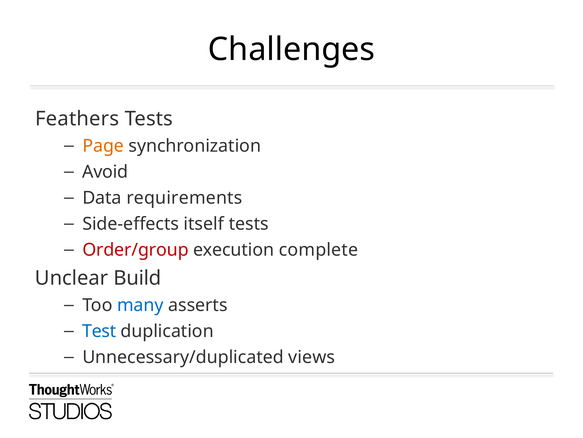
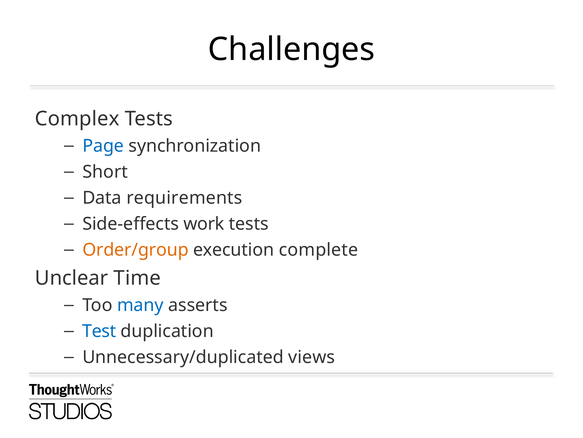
Feathers: Feathers -> Complex
Page colour: orange -> blue
Avoid: Avoid -> Short
itself: itself -> work
Order/group colour: red -> orange
Build: Build -> Time
